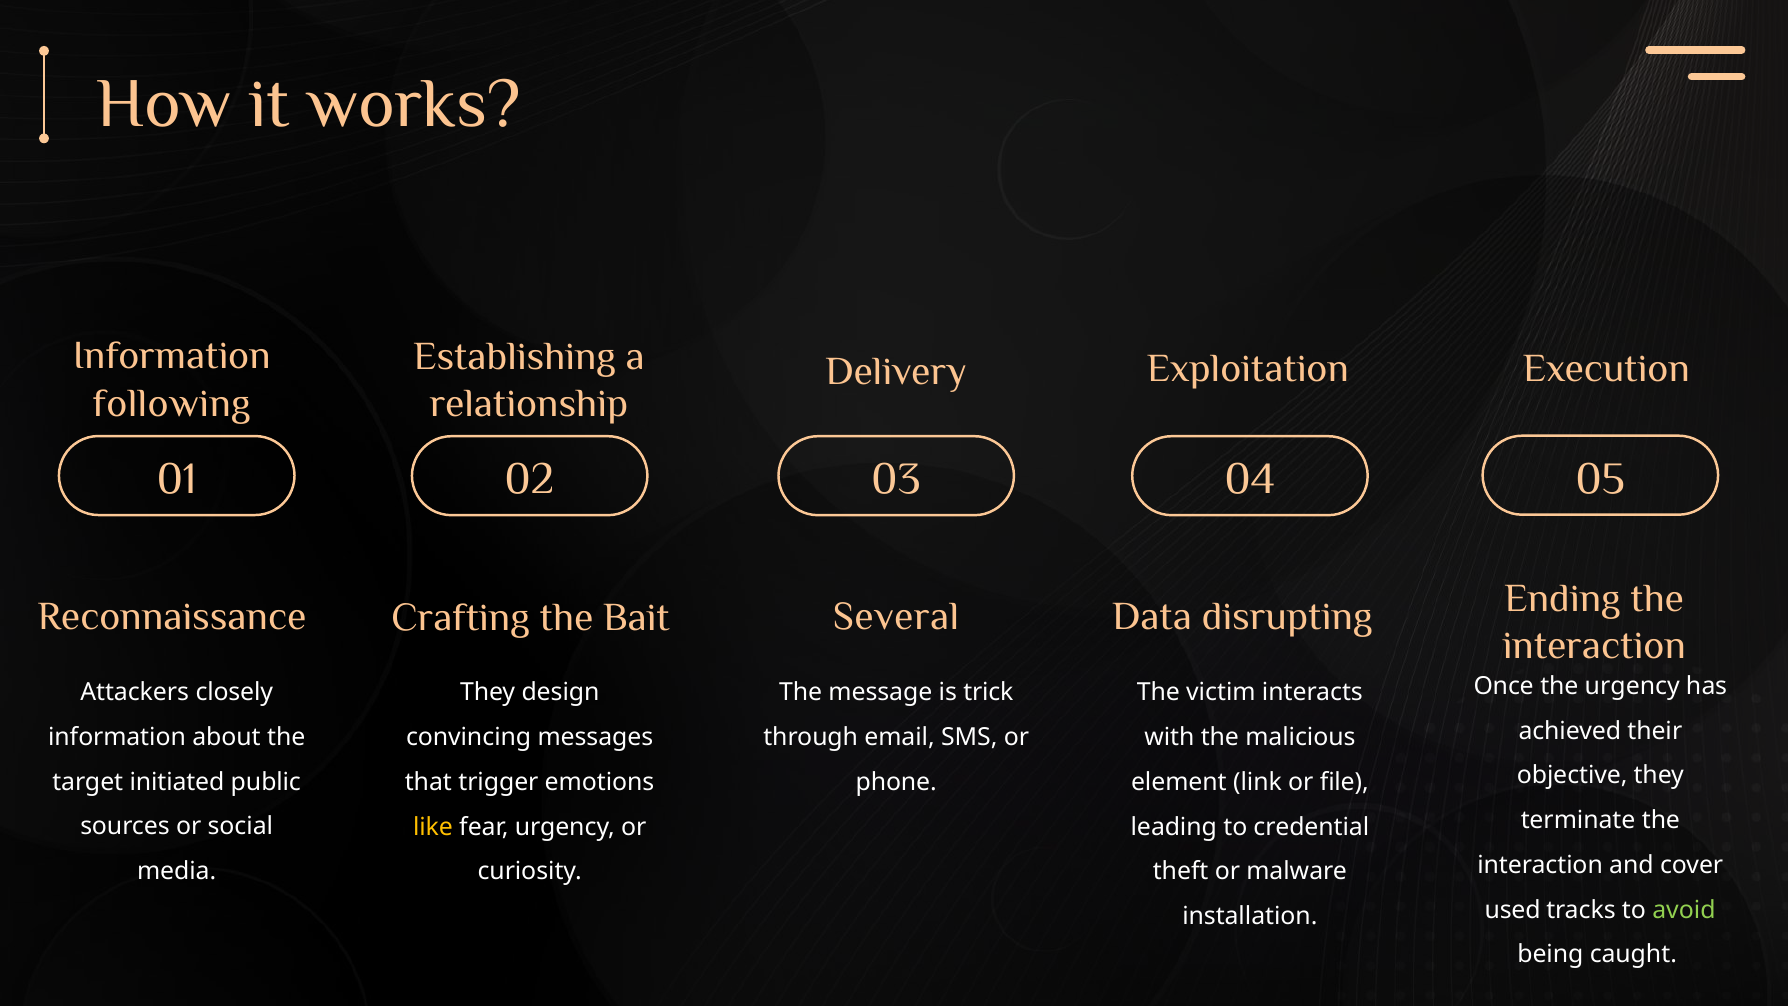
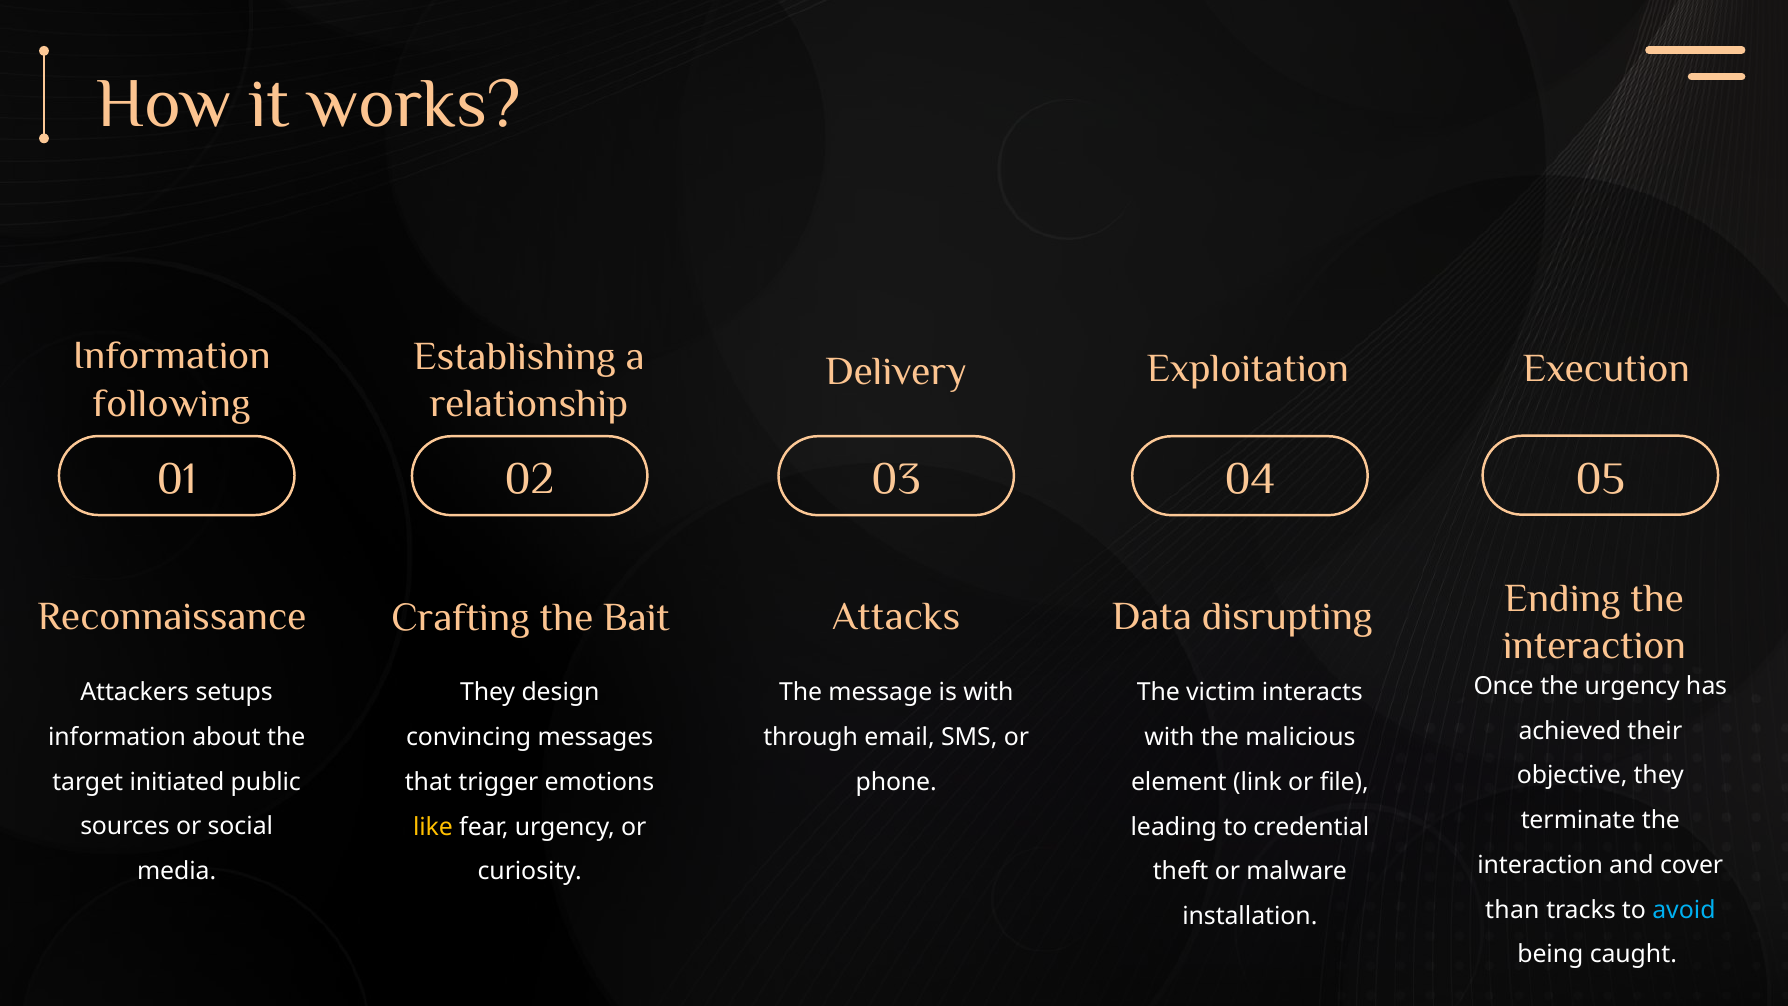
Several: Several -> Attacks
closely: closely -> setups
is trick: trick -> with
used: used -> than
avoid colour: light green -> light blue
